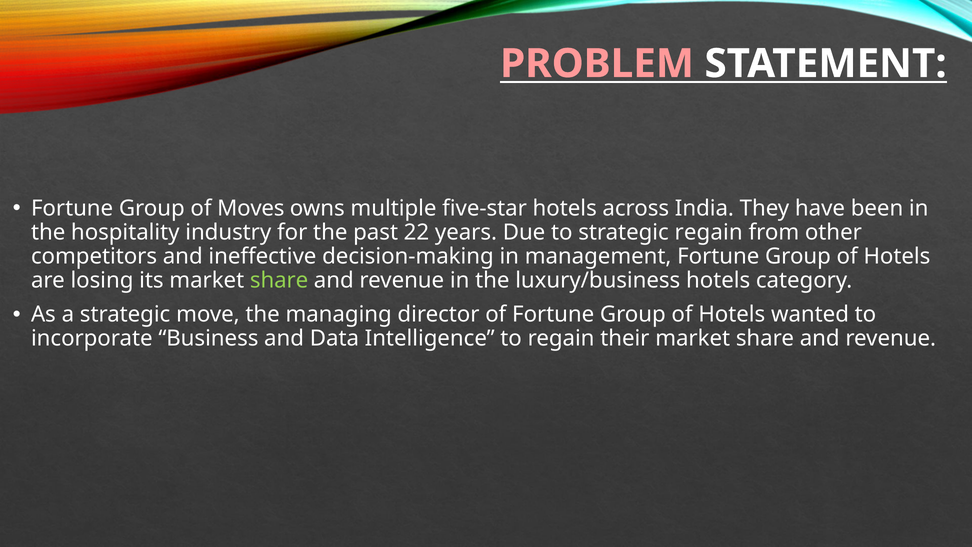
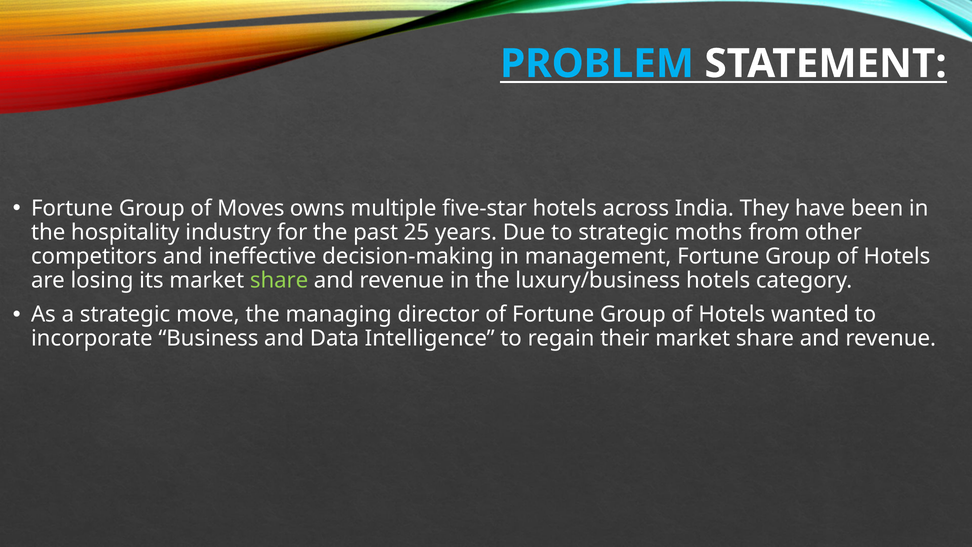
PROBLEM colour: pink -> light blue
22: 22 -> 25
strategic regain: regain -> moths
